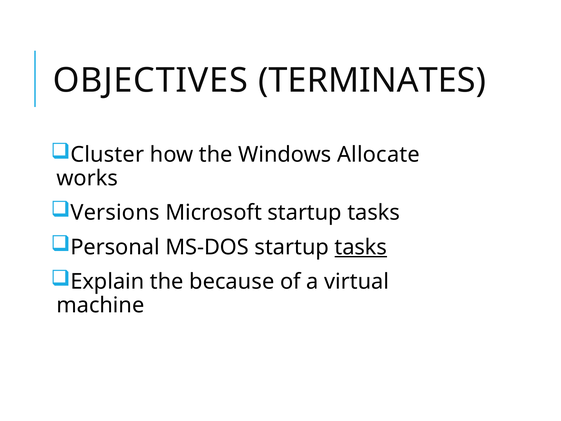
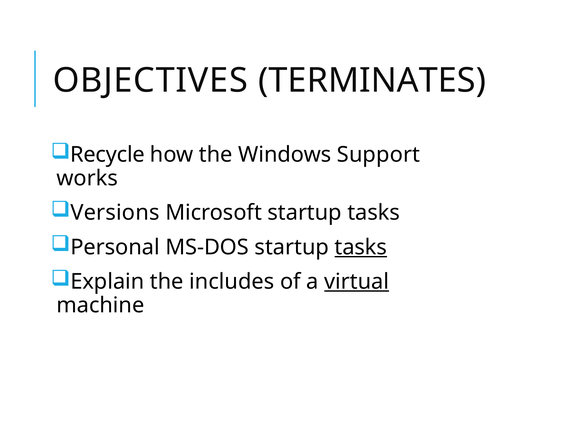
Cluster: Cluster -> Recycle
Allocate: Allocate -> Support
because: because -> includes
virtual underline: none -> present
